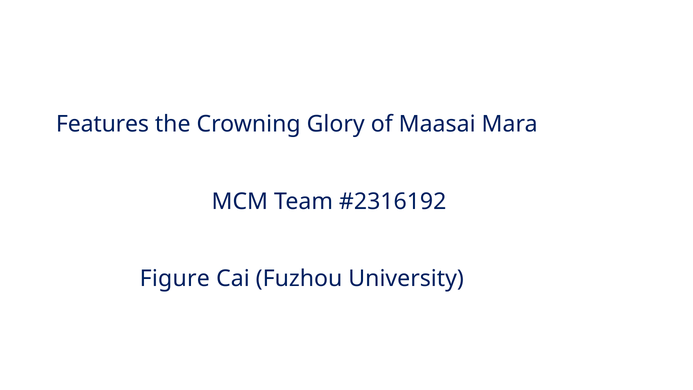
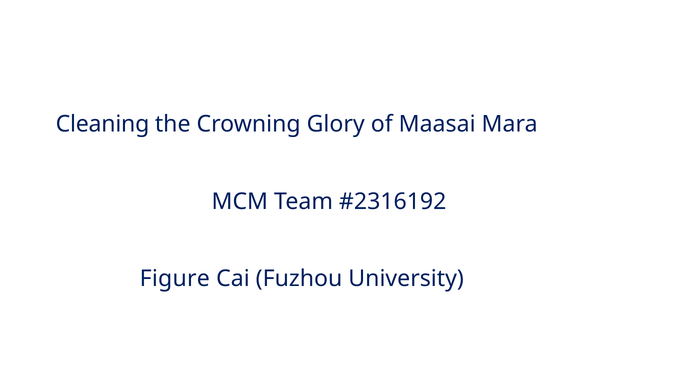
Features: Features -> Cleaning
